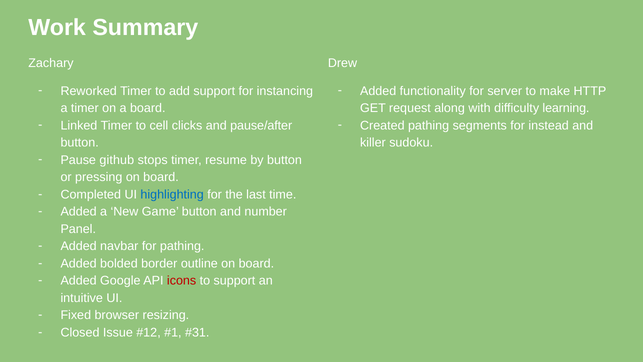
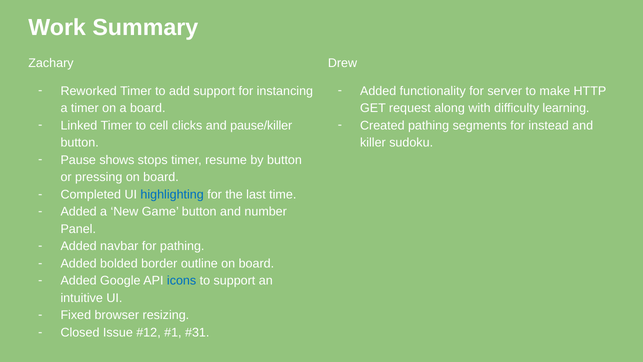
pause/after: pause/after -> pause/killer
github: github -> shows
icons colour: red -> blue
